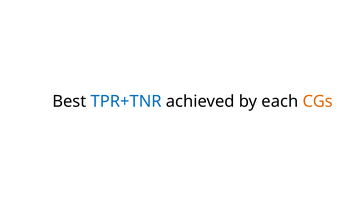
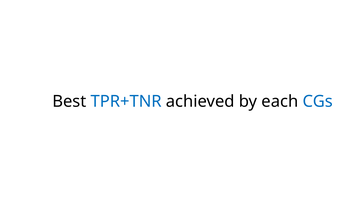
CGs colour: orange -> blue
